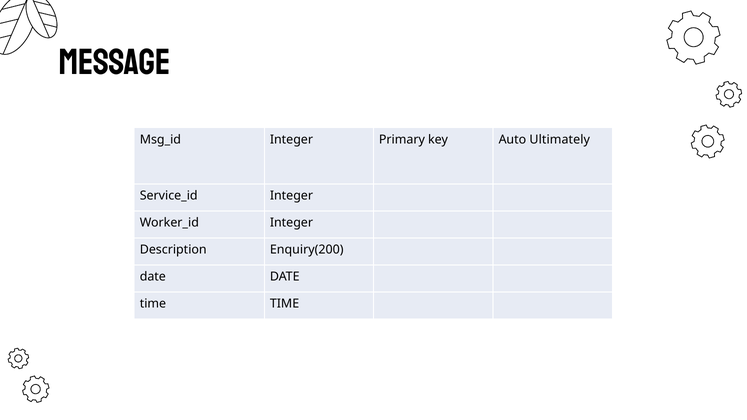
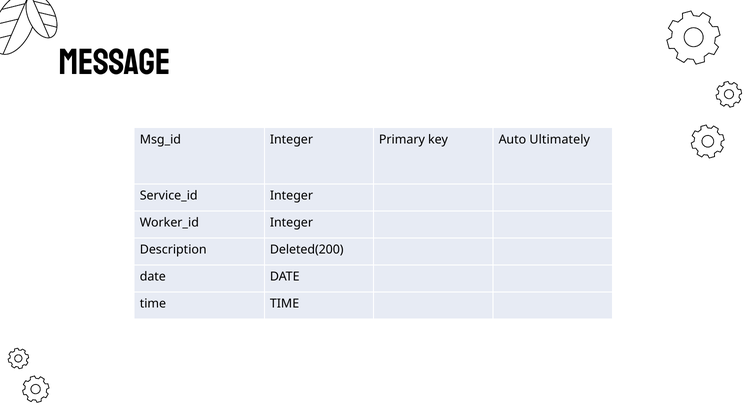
Enquiry(200: Enquiry(200 -> Deleted(200
